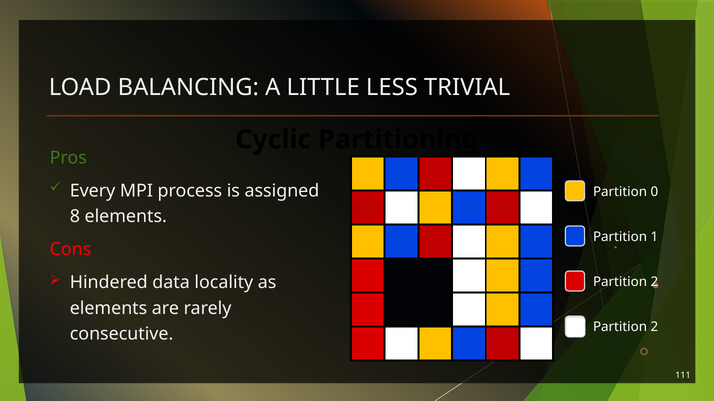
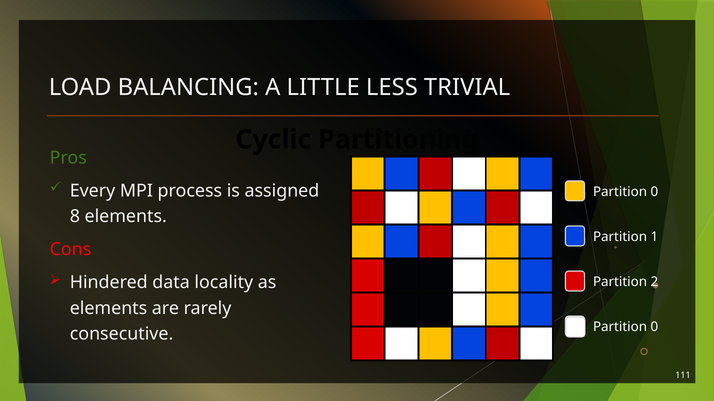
2 at (654, 327): 2 -> 0
